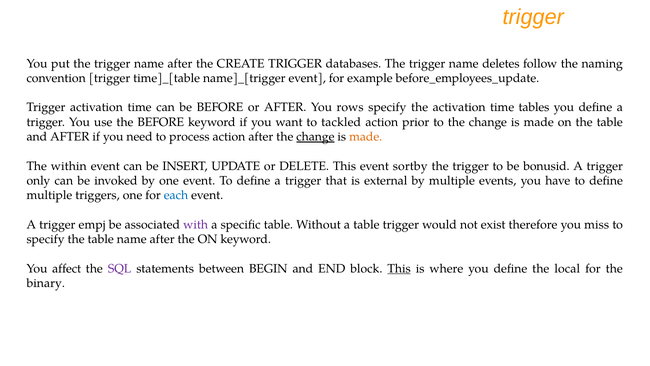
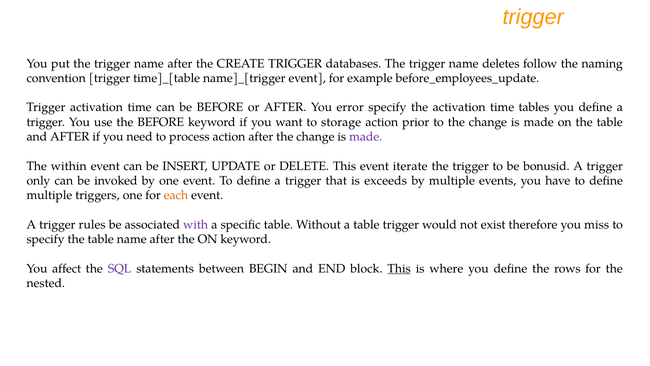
rows: rows -> error
tackled: tackled -> storage
change at (315, 137) underline: present -> none
made at (366, 137) colour: orange -> purple
sortby: sortby -> iterate
external: external -> exceeds
each colour: blue -> orange
empj: empj -> rules
local: local -> rows
binary: binary -> nested
